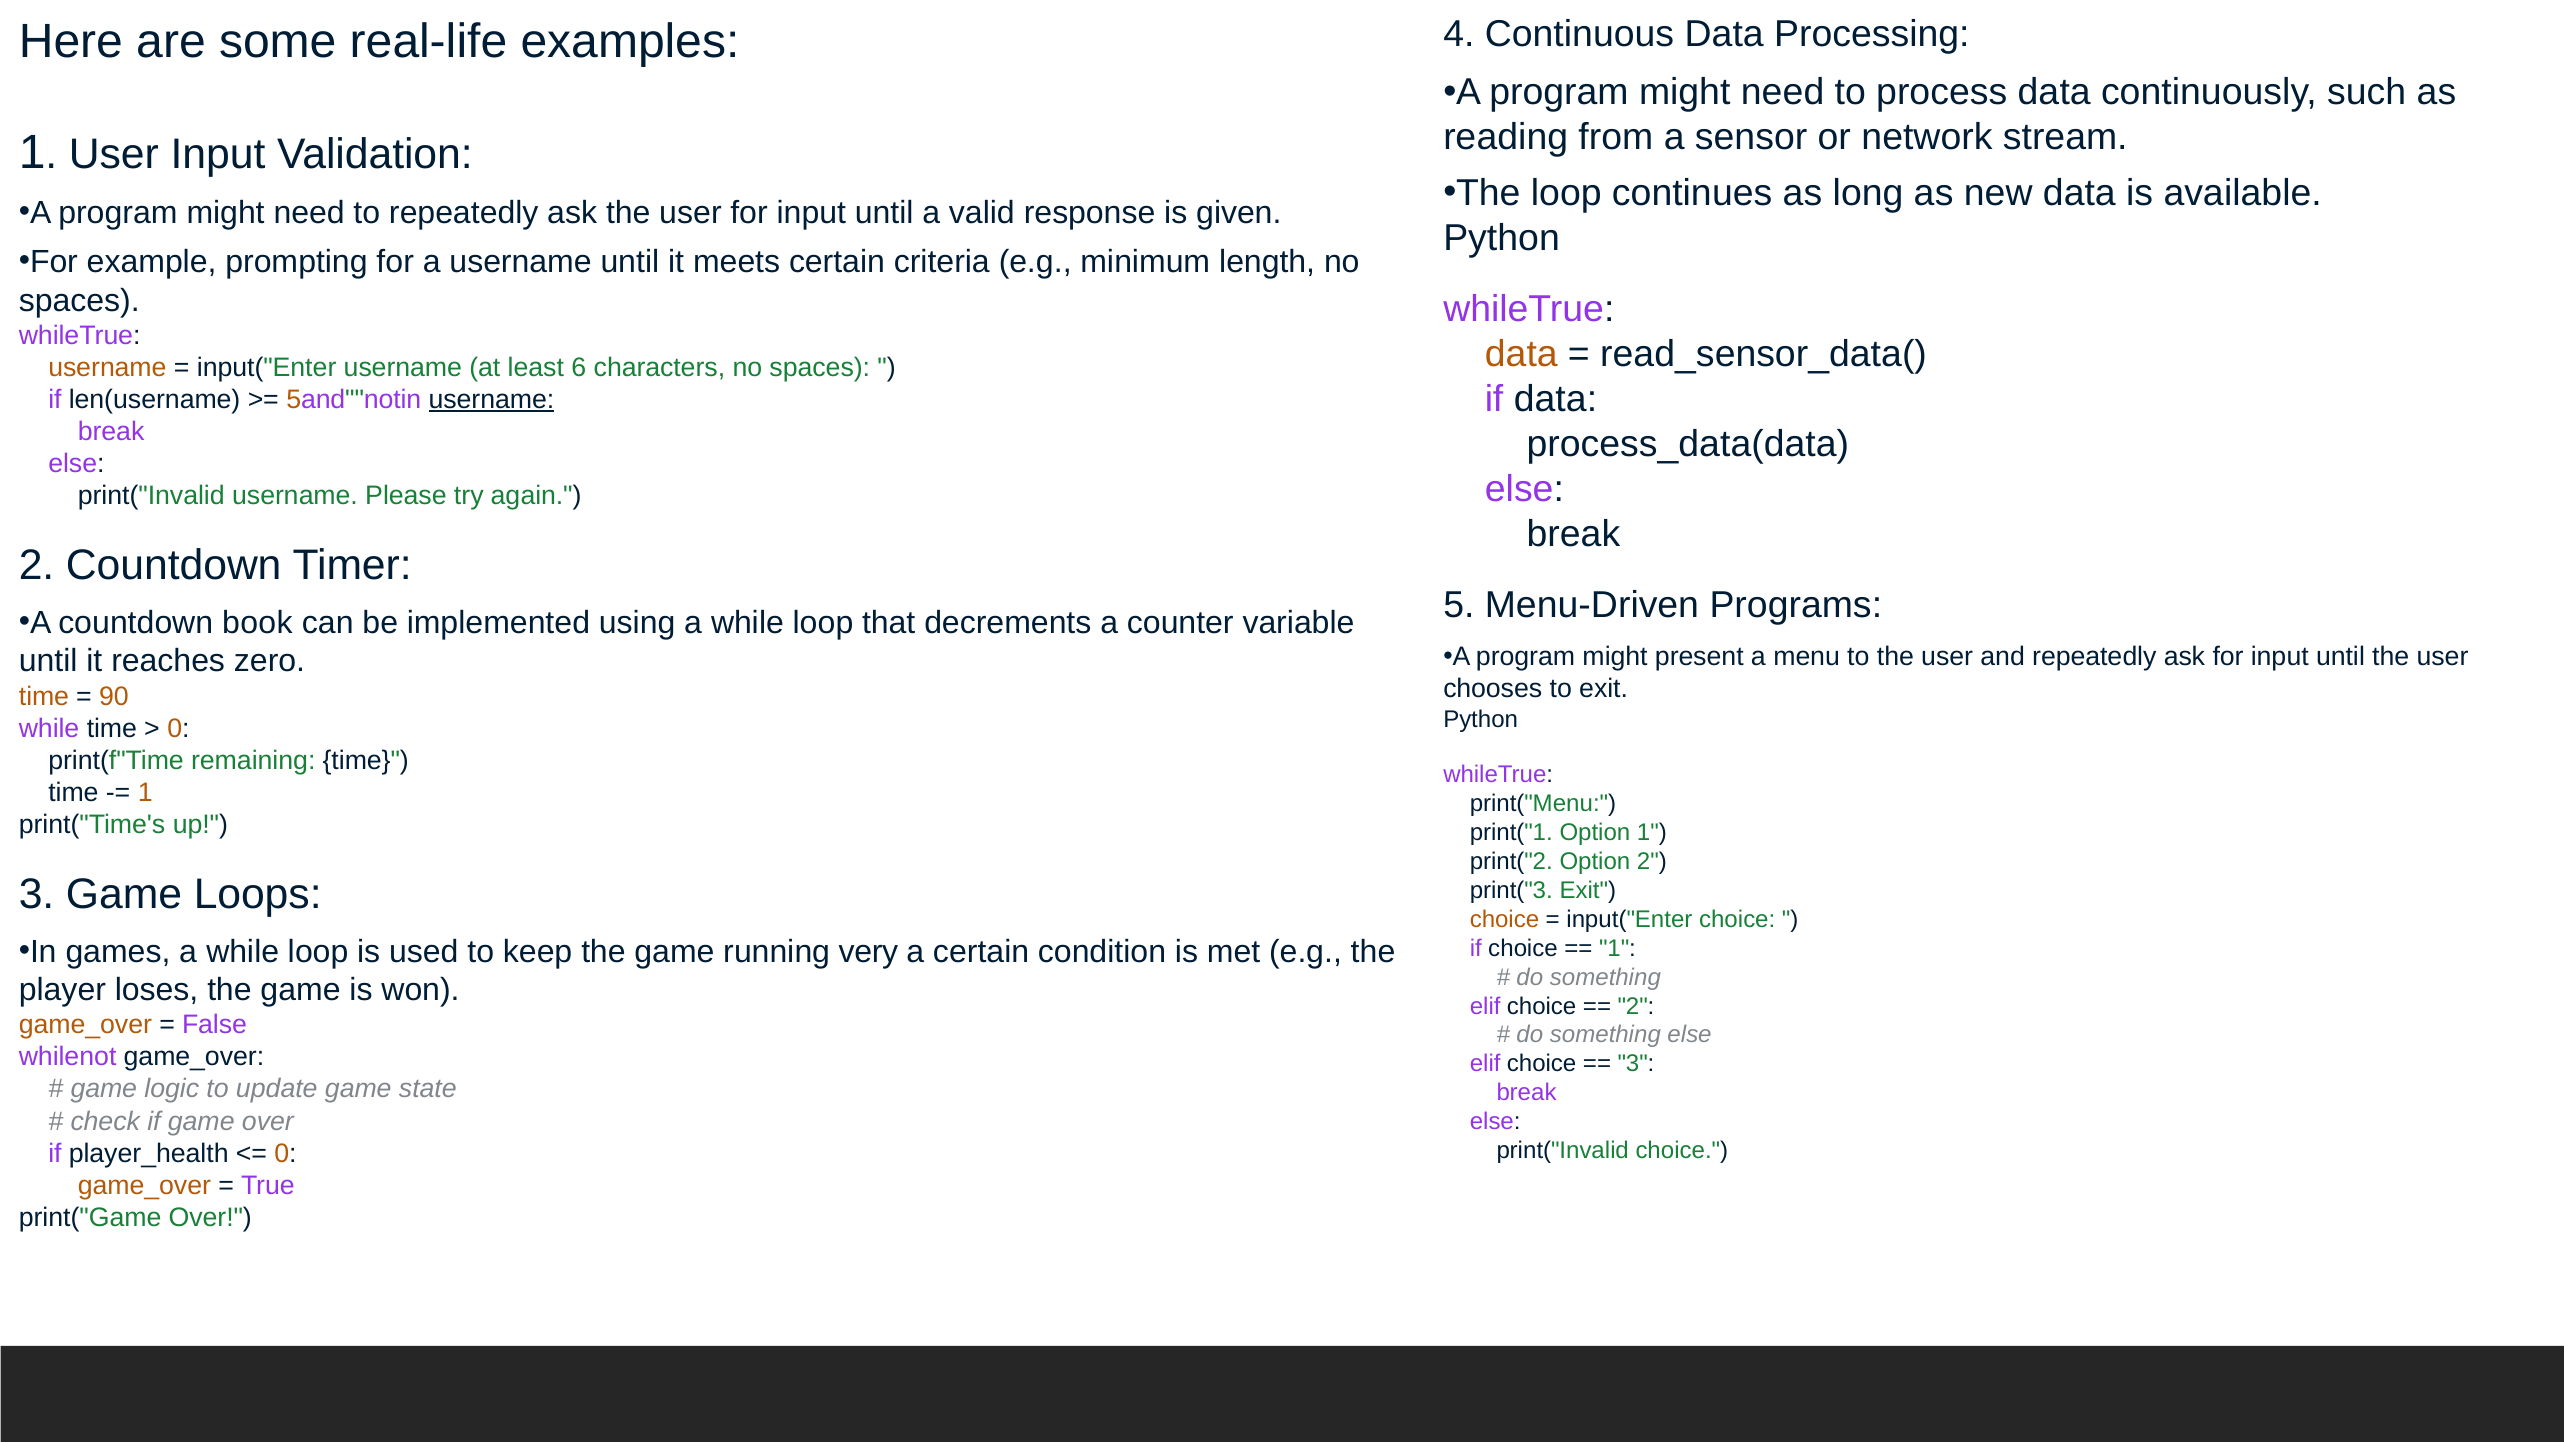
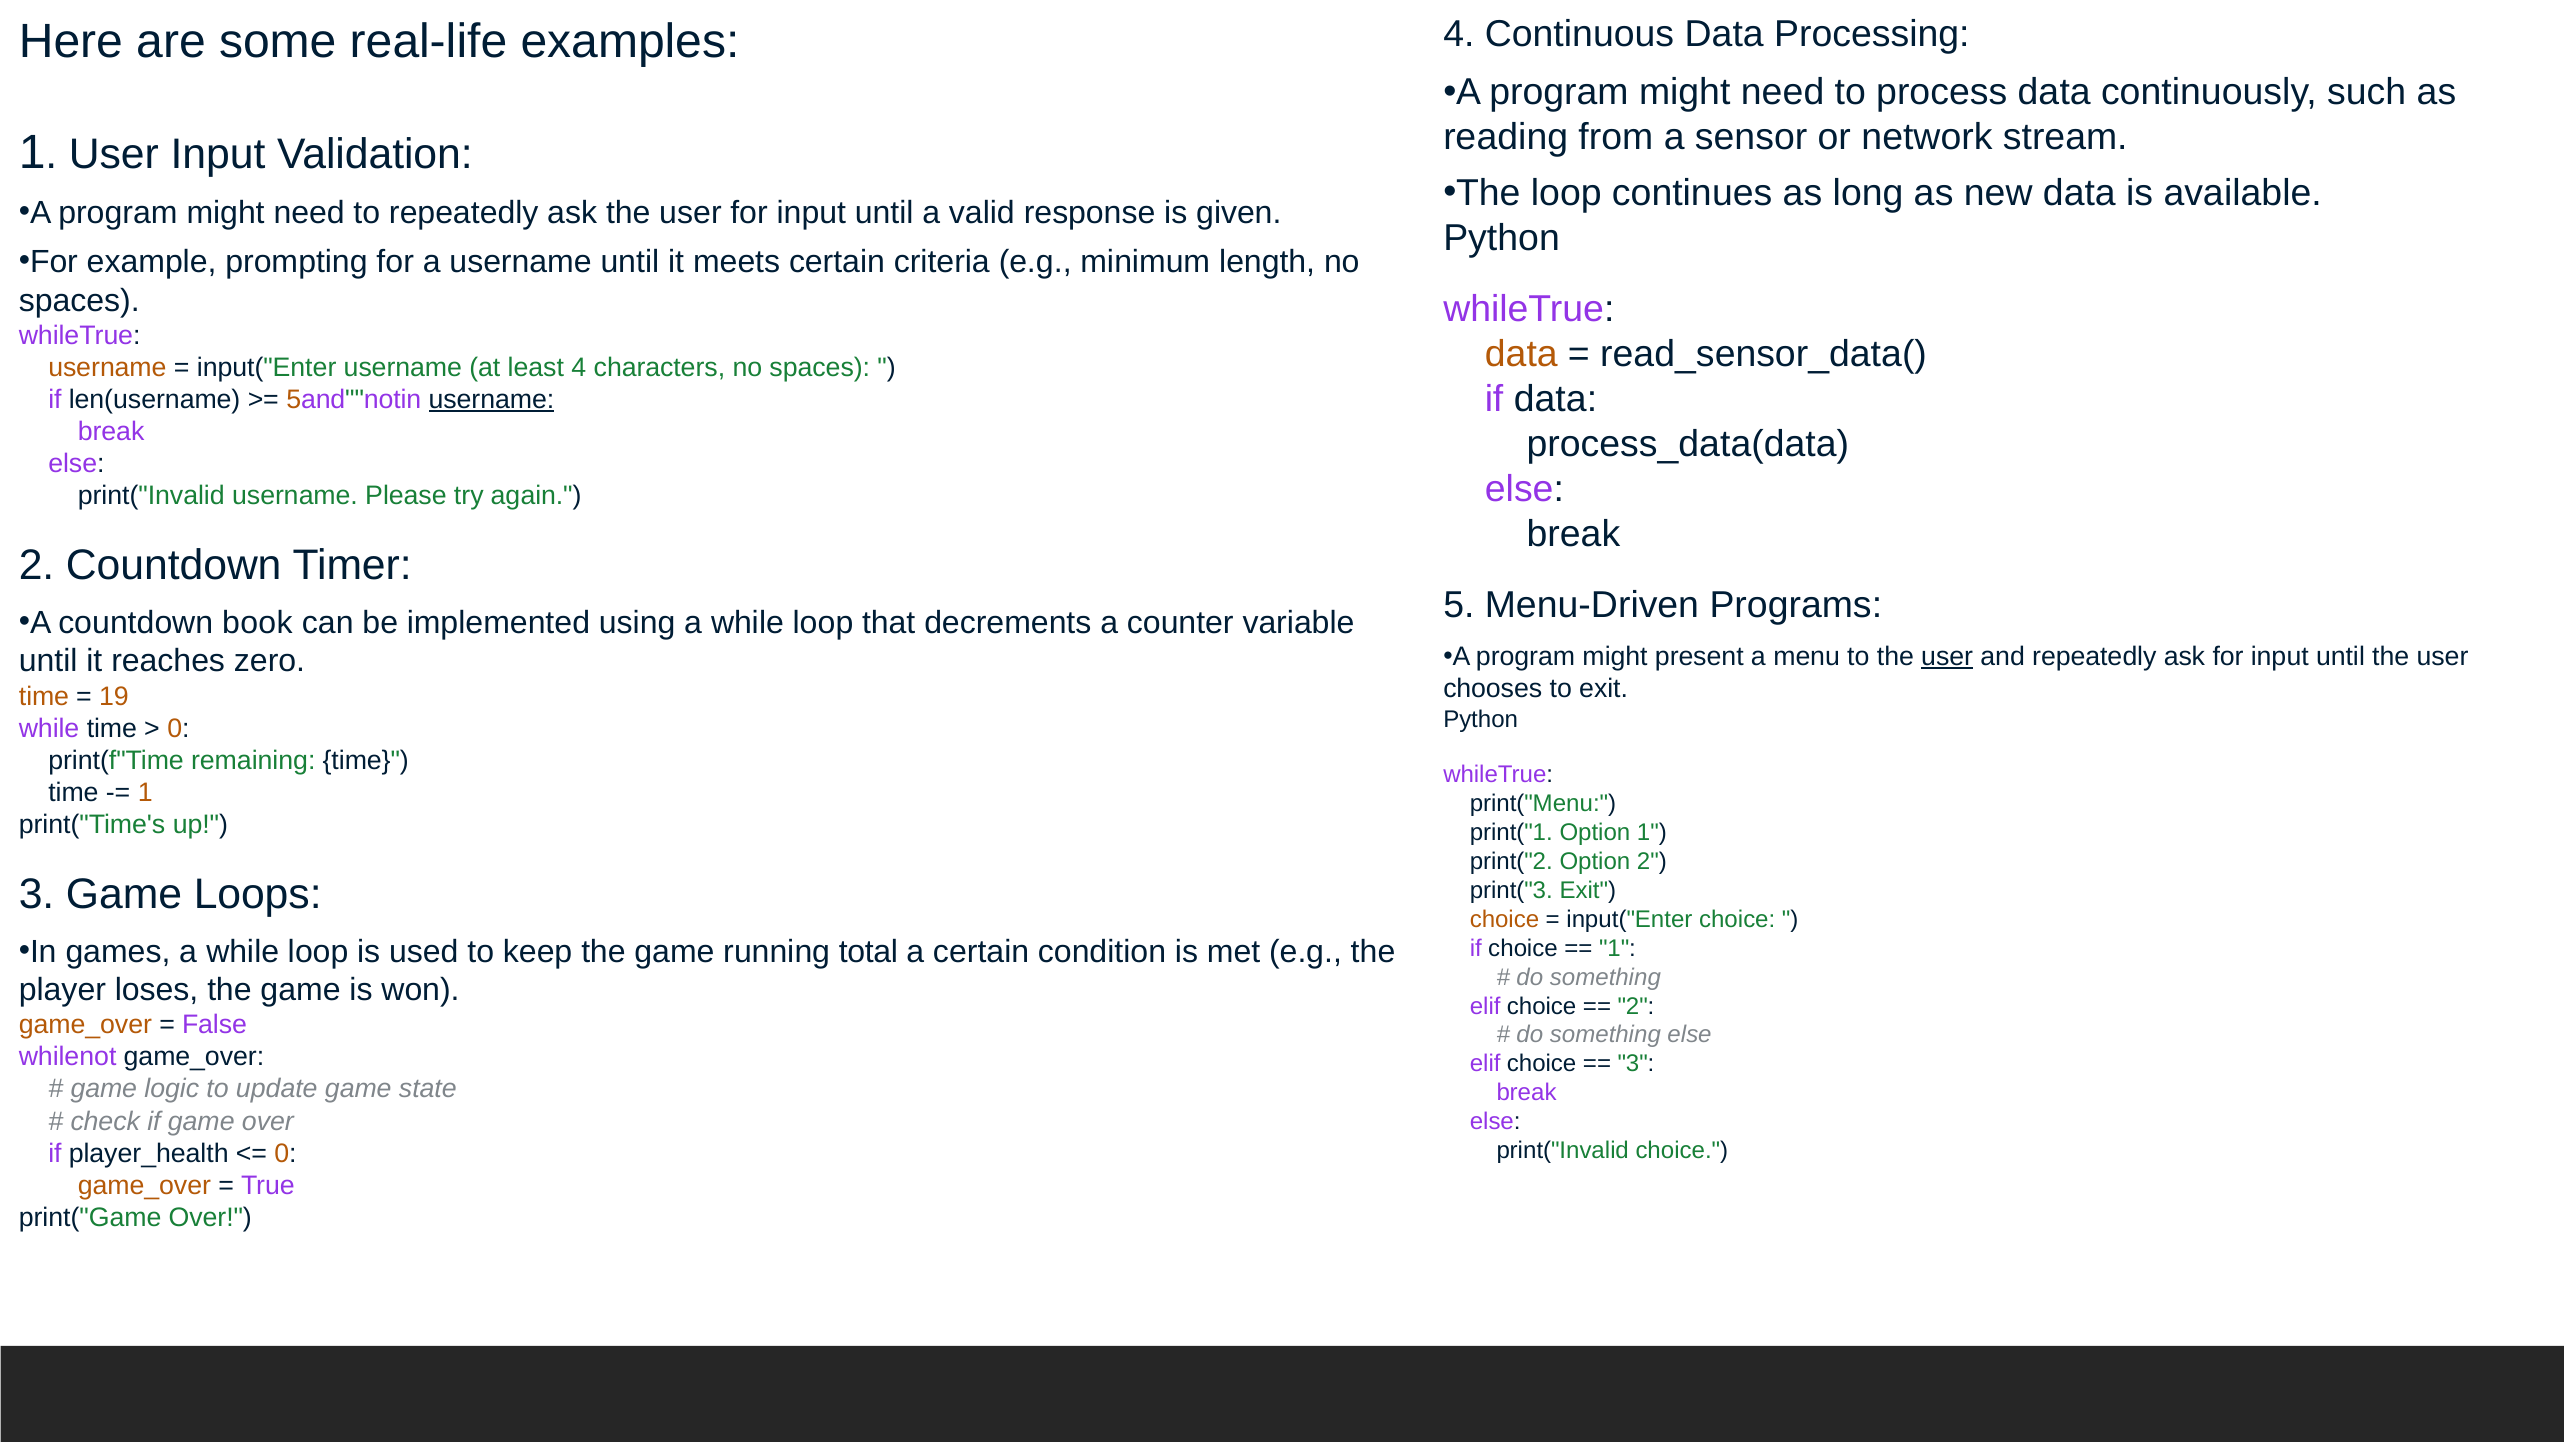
least 6: 6 -> 4
user at (1947, 657) underline: none -> present
90: 90 -> 19
very: very -> total
